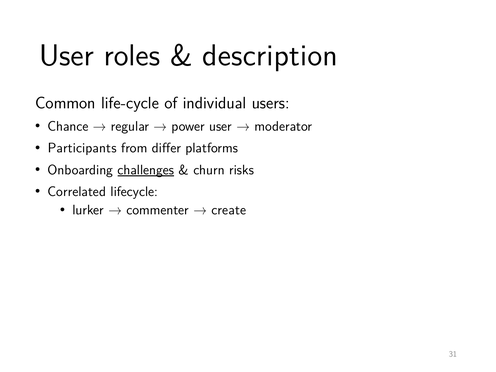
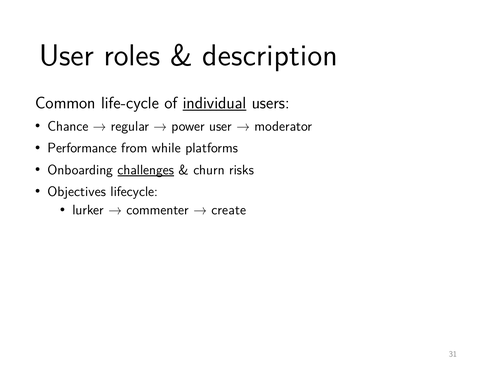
individual underline: none -> present
Participants: Participants -> Performance
differ: differ -> while
Correlated: Correlated -> Objectives
